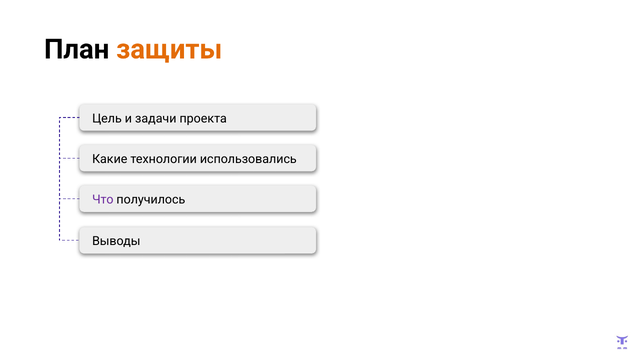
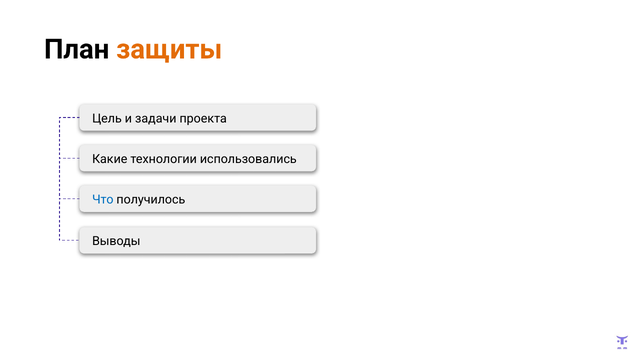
Что colour: purple -> blue
